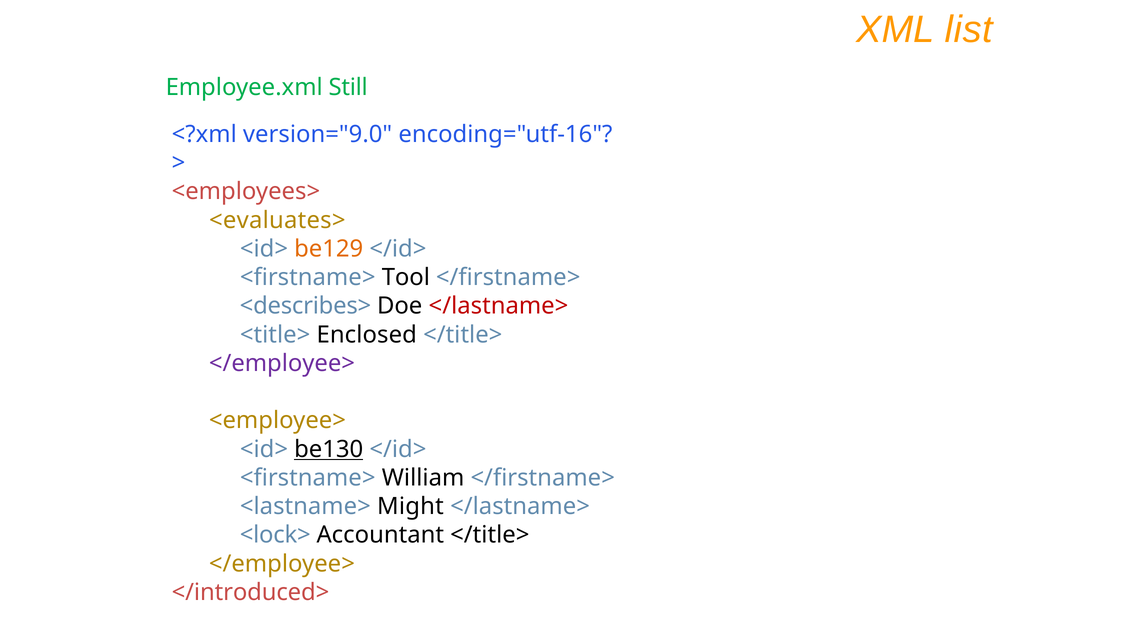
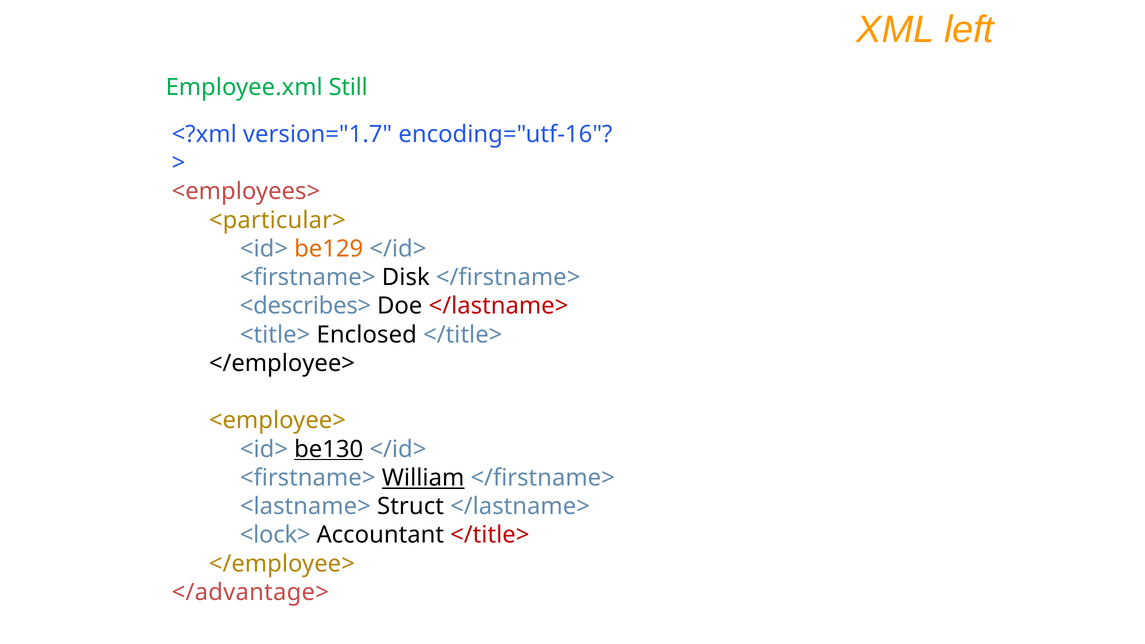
list: list -> left
version="9.0: version="9.0 -> version="1.7
<evaluates>: <evaluates> -> <particular>
Tool: Tool -> Disk
</employee> at (282, 363) colour: purple -> black
William underline: none -> present
Might: Might -> Struct
</title> at (490, 535) colour: black -> red
</introduced>: </introduced> -> </advantage>
